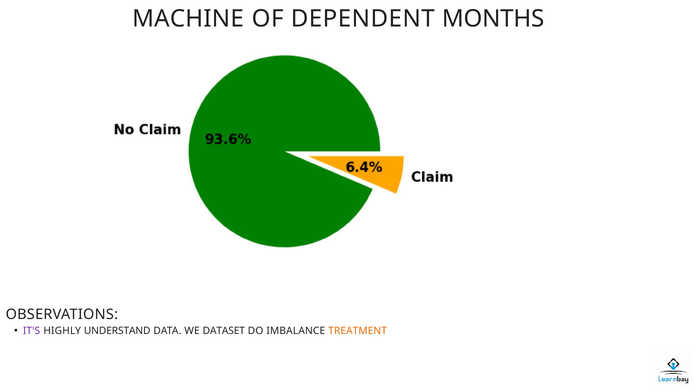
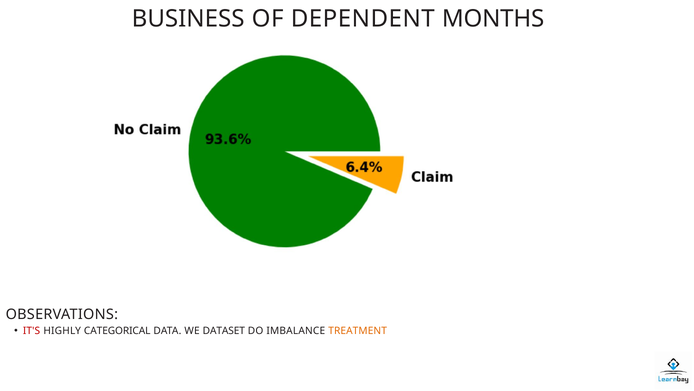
MACHINE: MACHINE -> BUSINESS
IT'S colour: purple -> red
UNDERSTAND: UNDERSTAND -> CATEGORICAL
